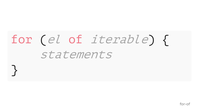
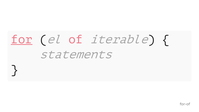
for underline: none -> present
